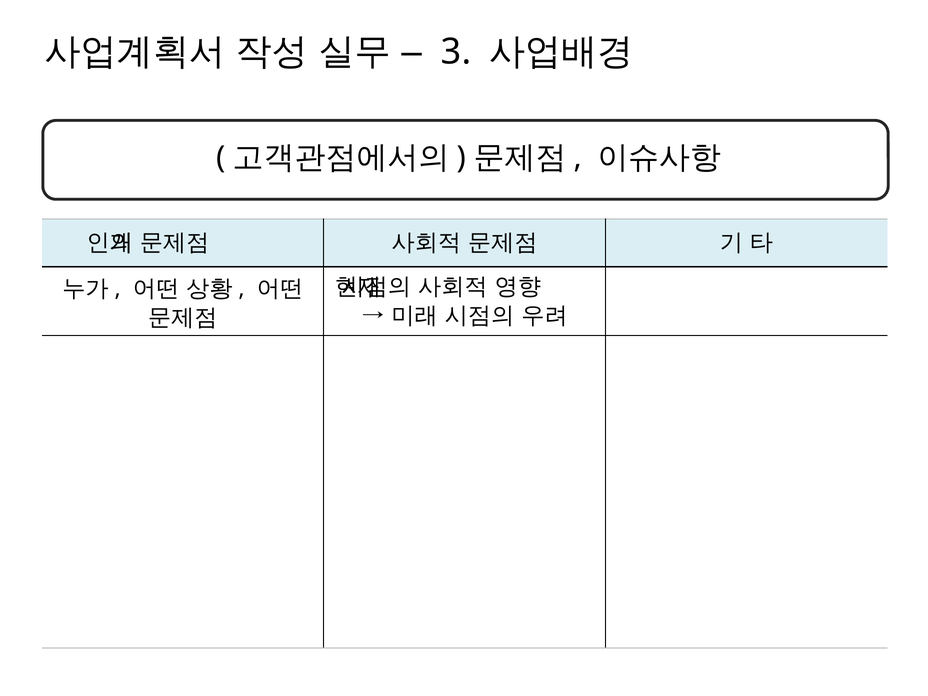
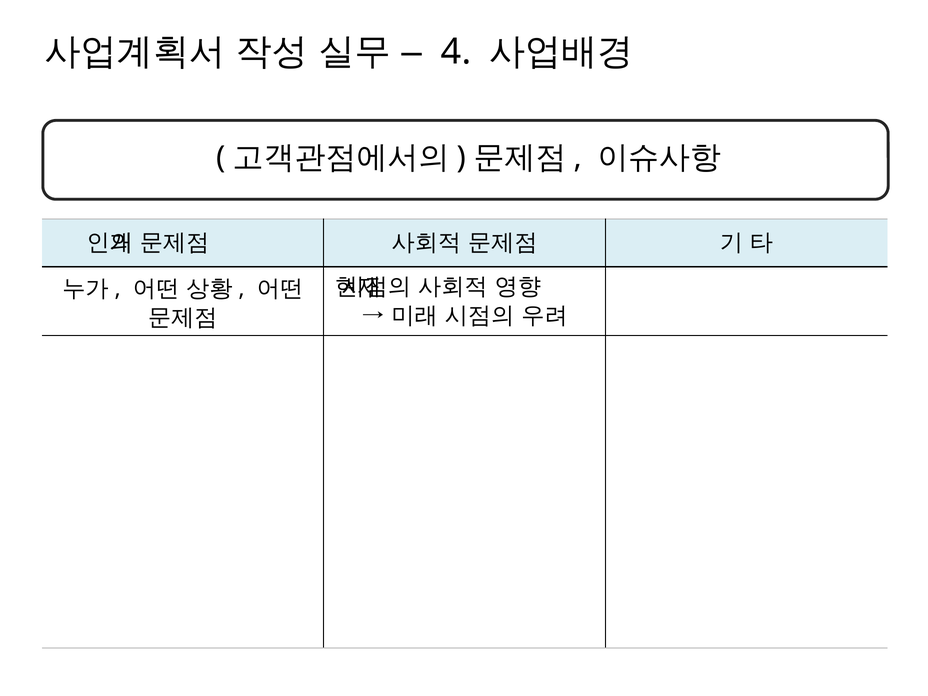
3: 3 -> 4
